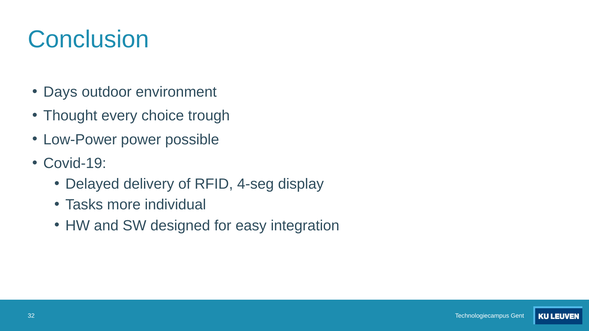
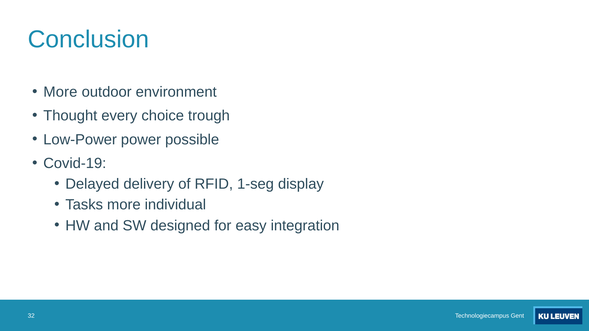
Days at (60, 92): Days -> More
4-seg: 4-seg -> 1-seg
